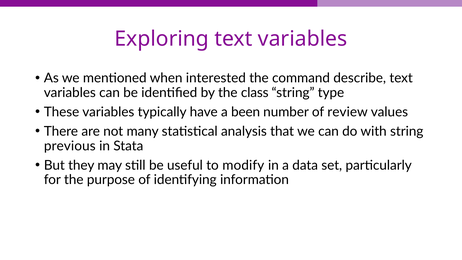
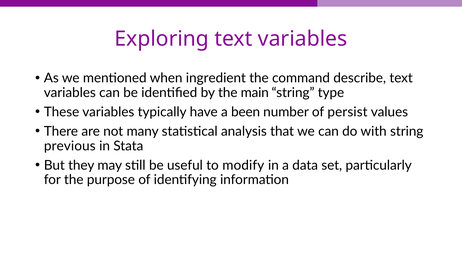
interested: interested -> ingredient
class: class -> main
review: review -> persist
